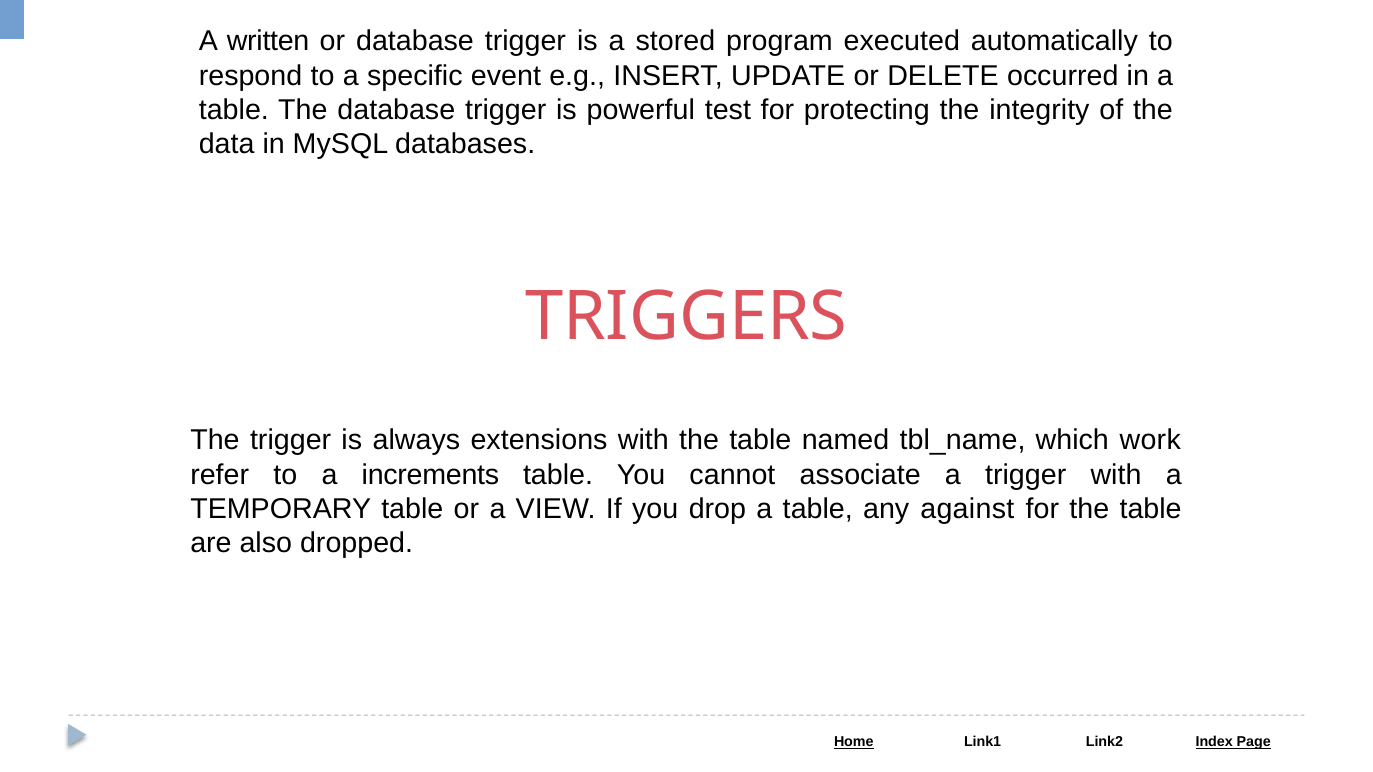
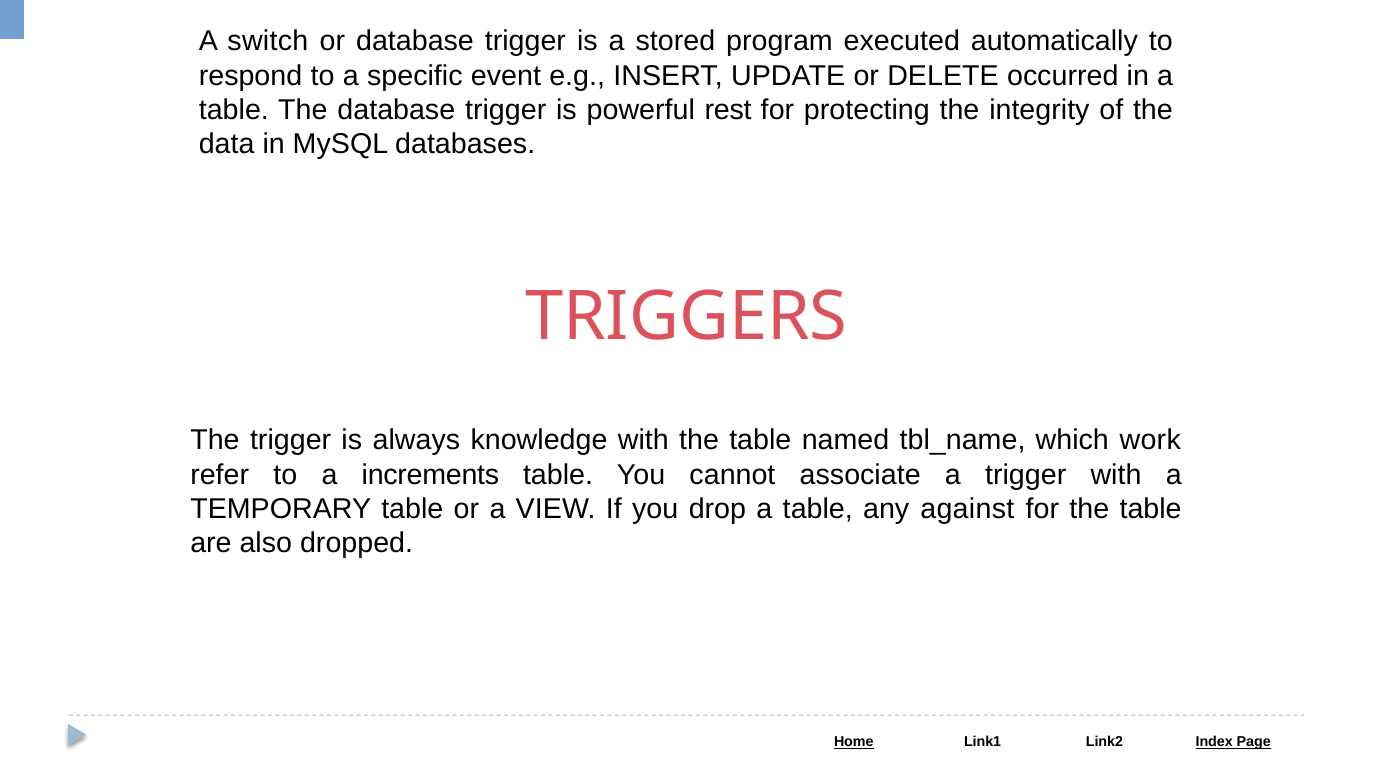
written: written -> switch
test: test -> rest
extensions: extensions -> knowledge
